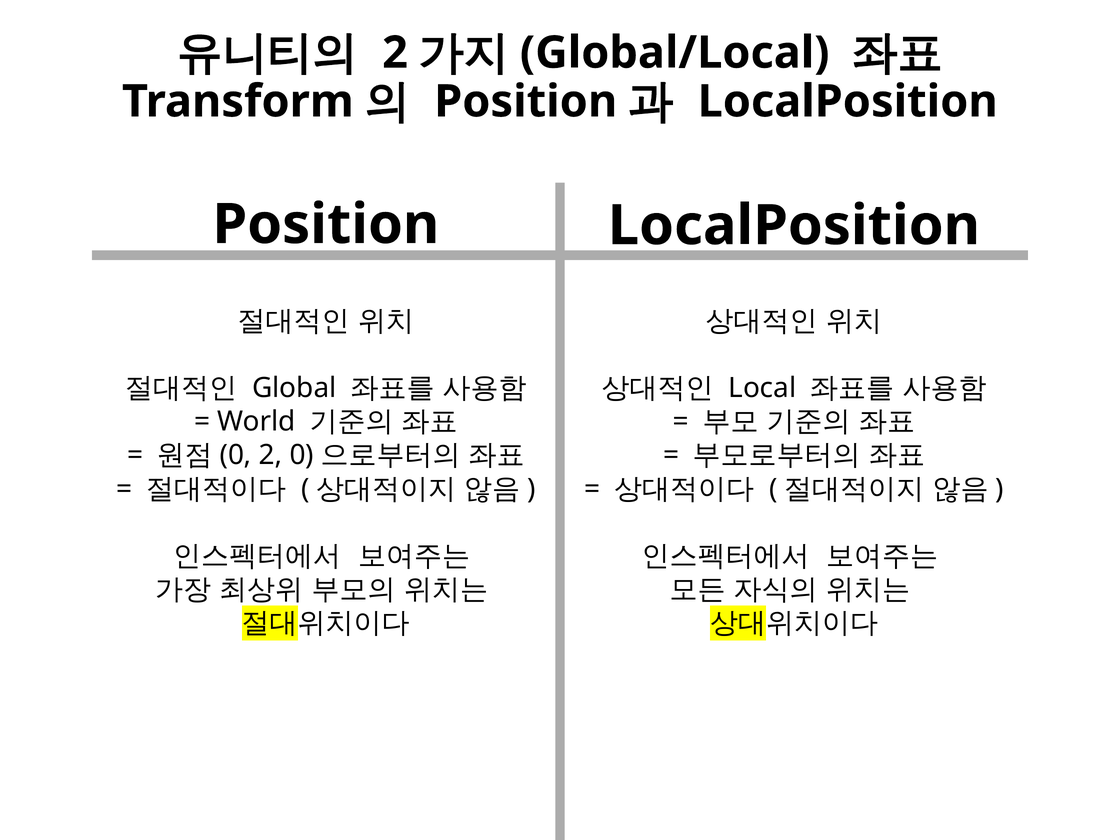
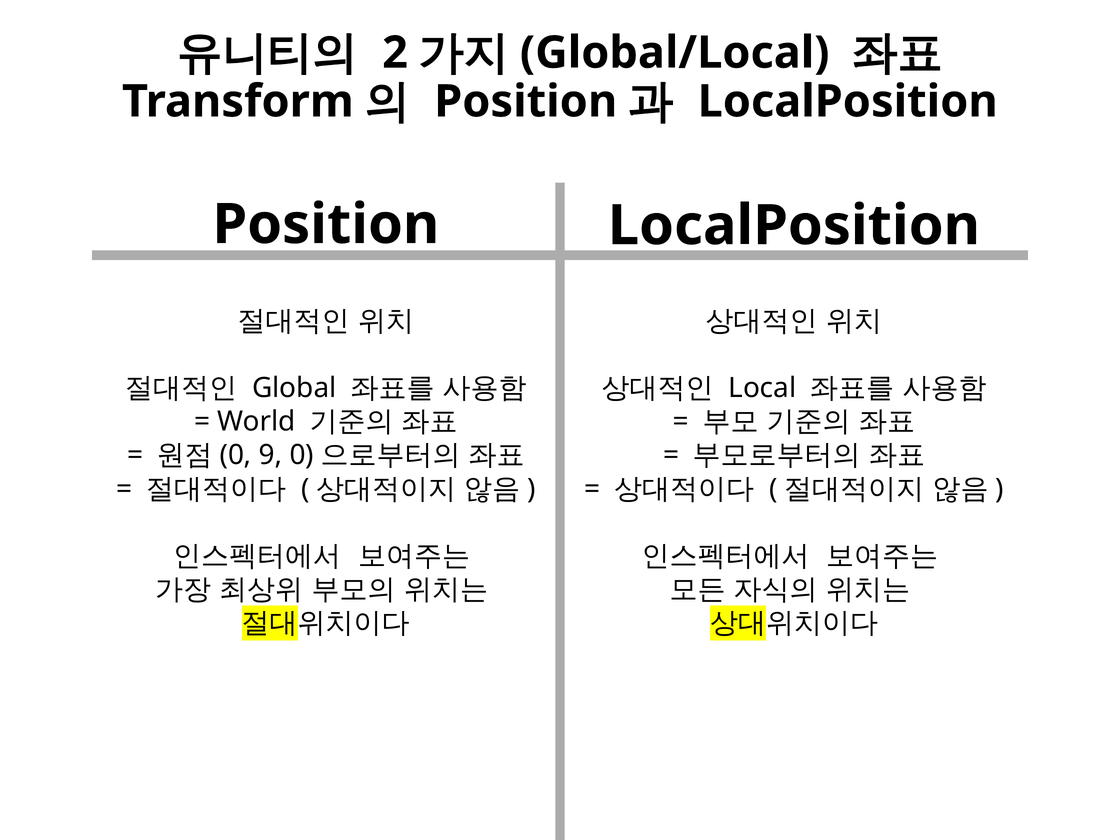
2 at (271, 455): 2 -> 9
